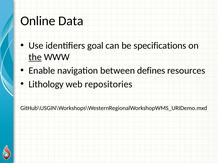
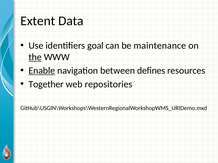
Online: Online -> Extent
specifications: specifications -> maintenance
Enable underline: none -> present
Lithology: Lithology -> Together
